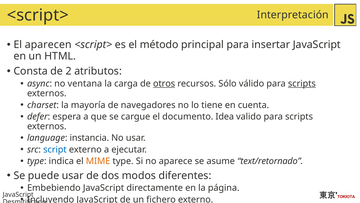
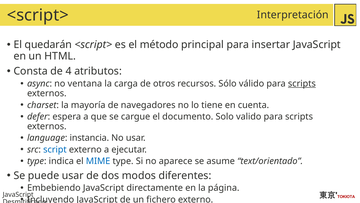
aparecen: aparecen -> quedarán
2: 2 -> 4
otros underline: present -> none
Idea: Idea -> Solo
MIME colour: orange -> blue
text/retornado: text/retornado -> text/orientado
